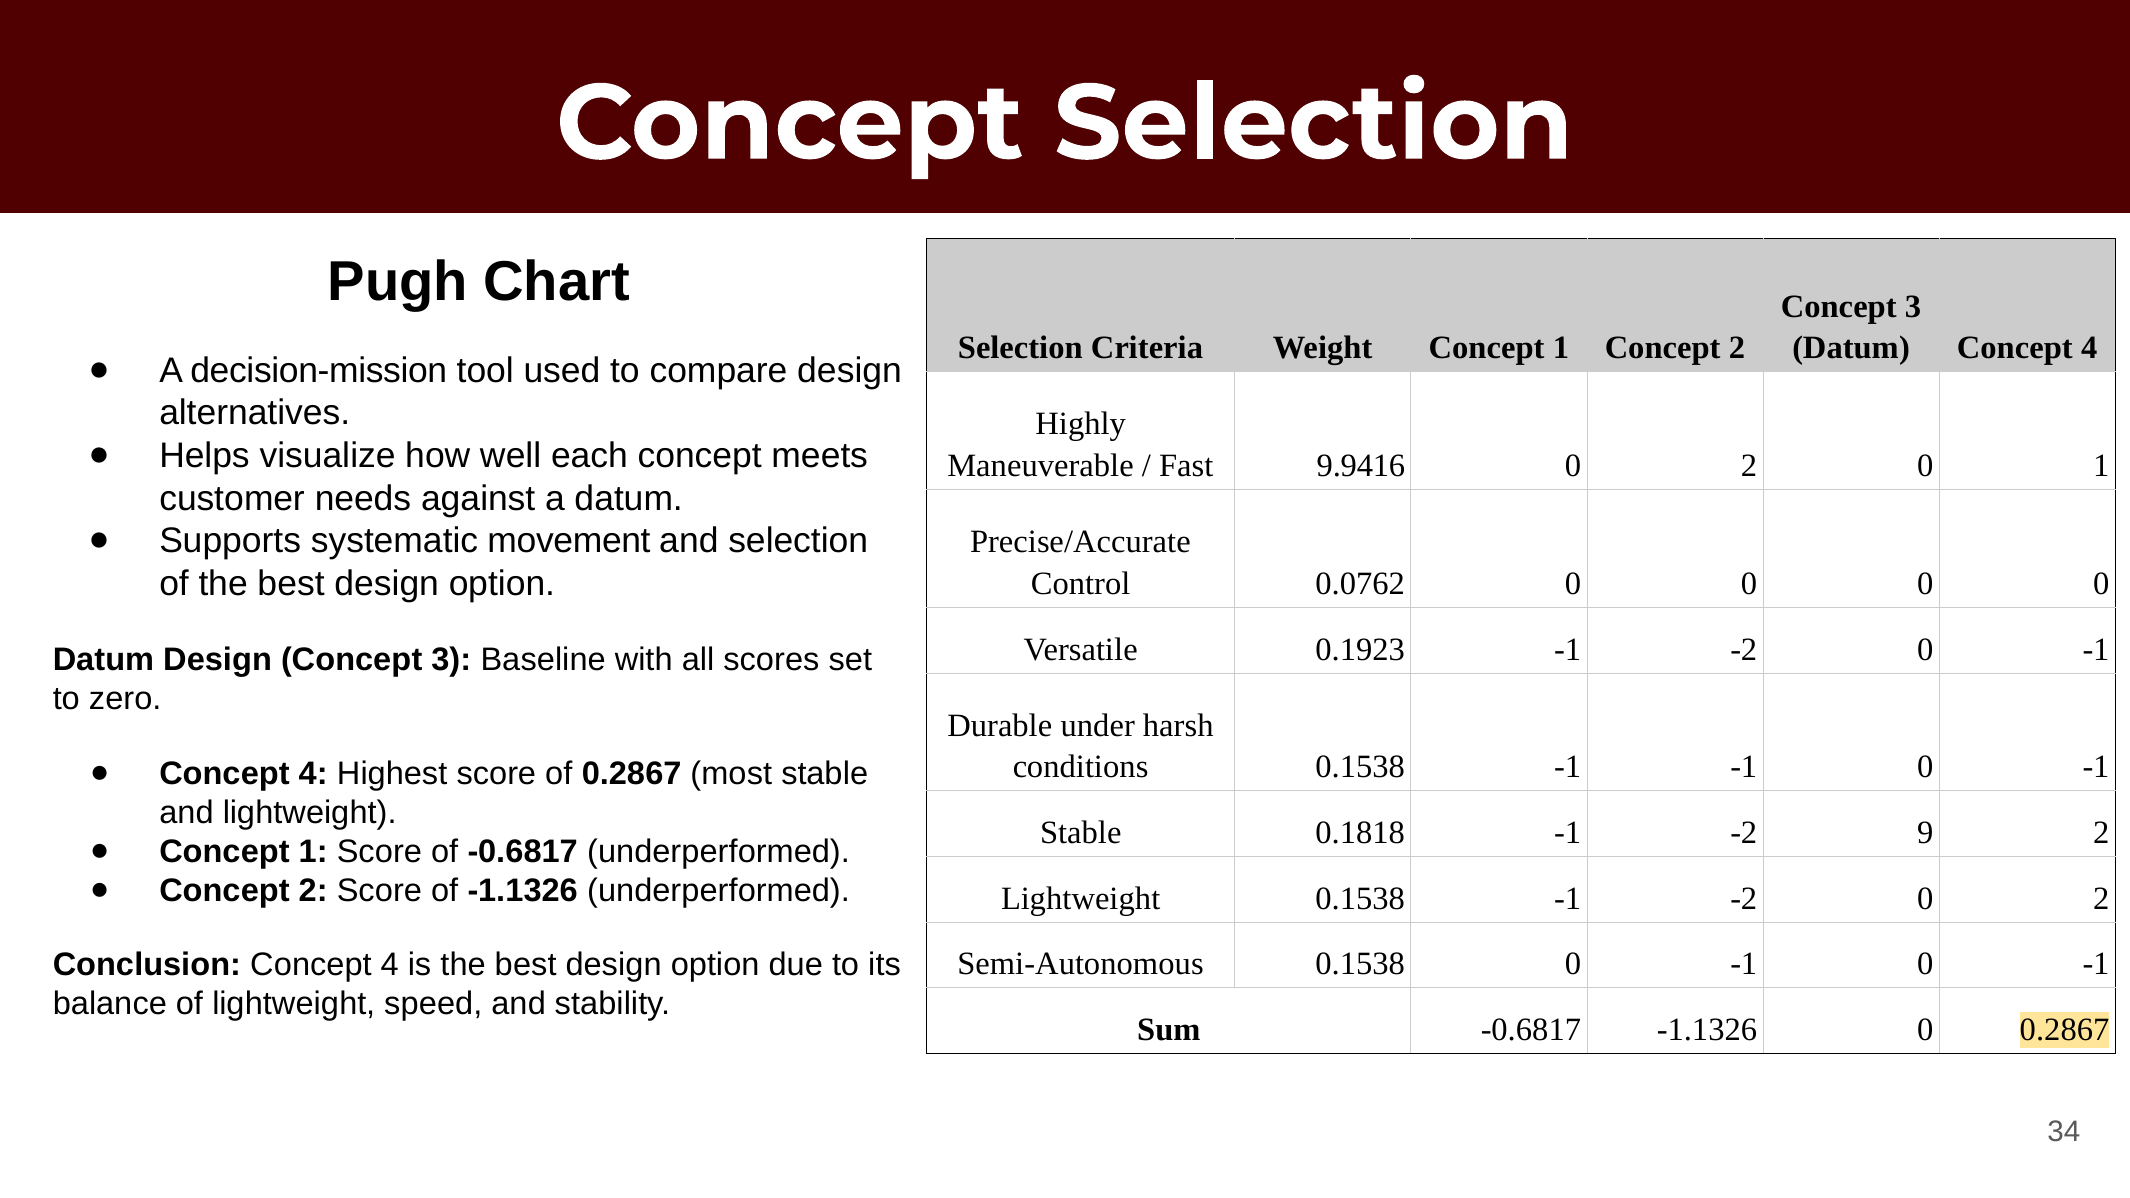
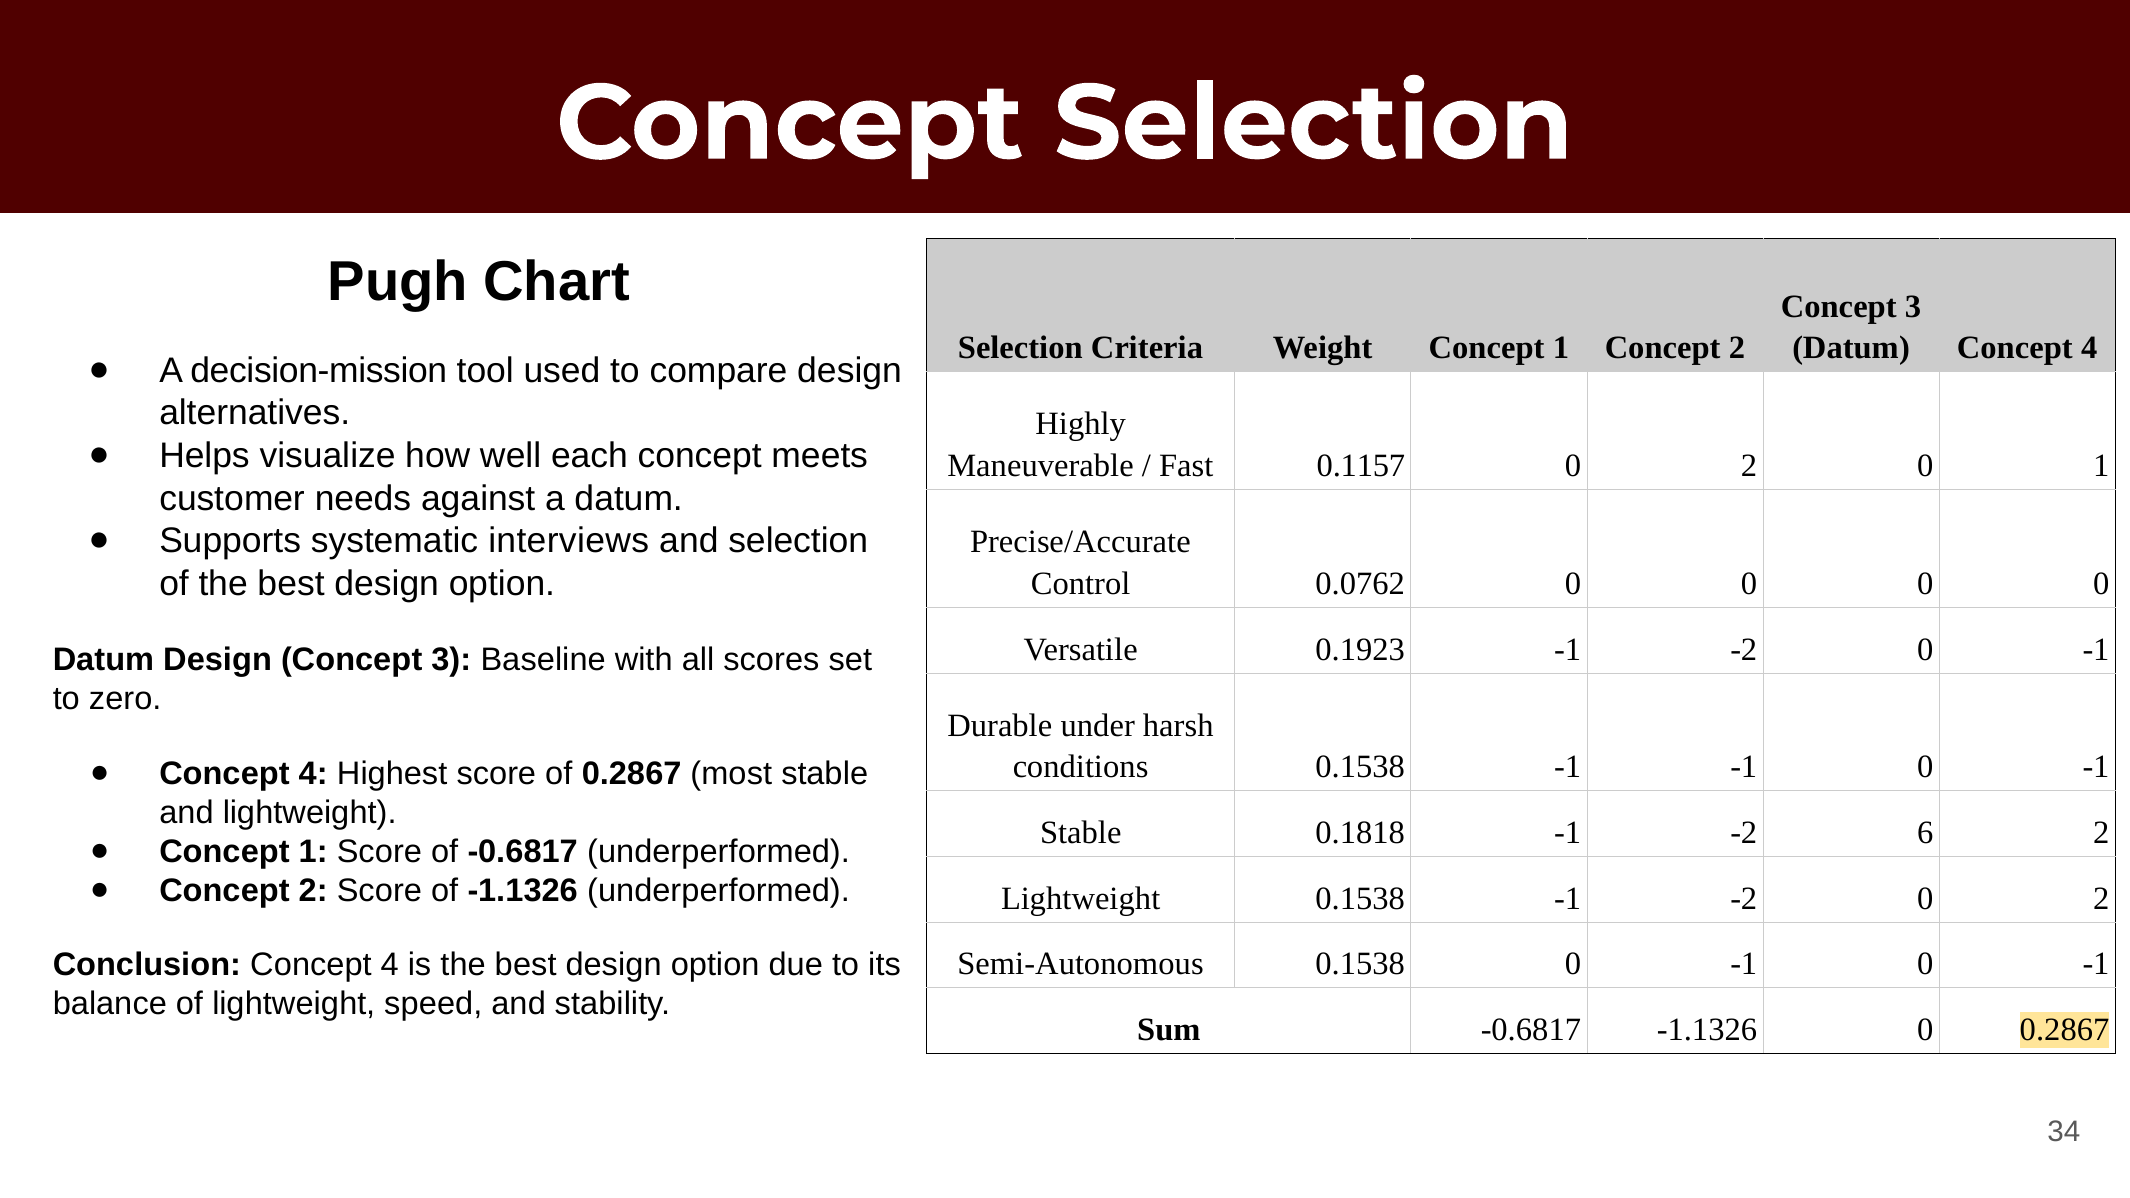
9.9416: 9.9416 -> 0.1157
movement: movement -> interviews
9: 9 -> 6
